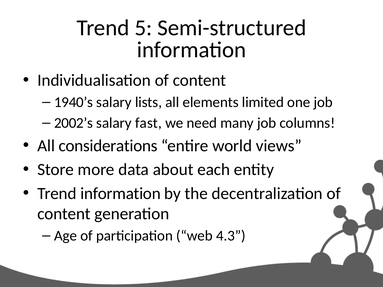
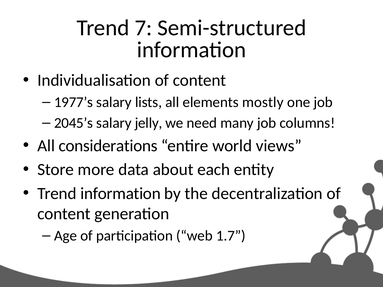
5: 5 -> 7
1940’s: 1940’s -> 1977’s
limited: limited -> mostly
2002’s: 2002’s -> 2045’s
fast: fast -> jelly
4.3: 4.3 -> 1.7
